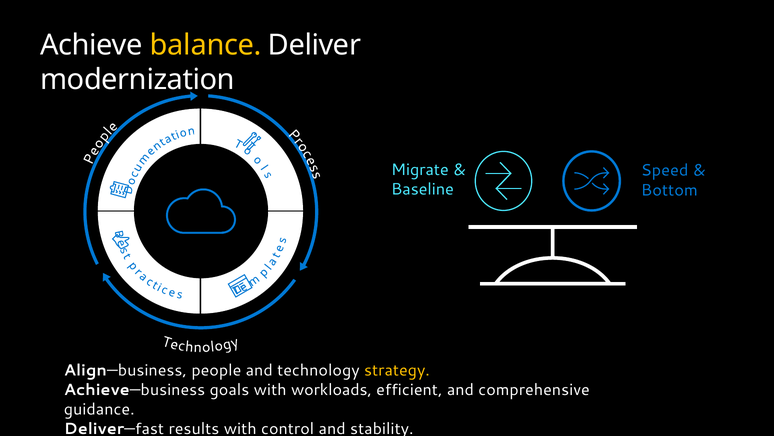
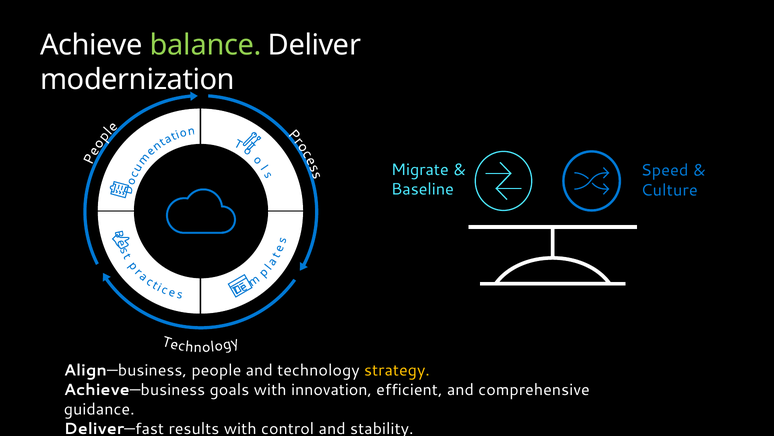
balance colour: yellow -> light green
Bottom: Bottom -> Culture
workloads: workloads -> innovation
